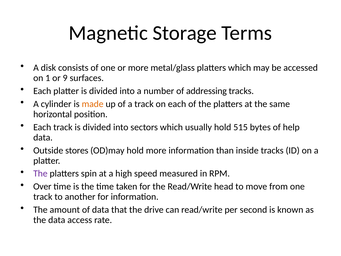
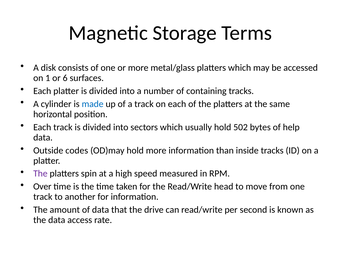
9: 9 -> 6
addressing: addressing -> containing
made colour: orange -> blue
515: 515 -> 502
stores: stores -> codes
